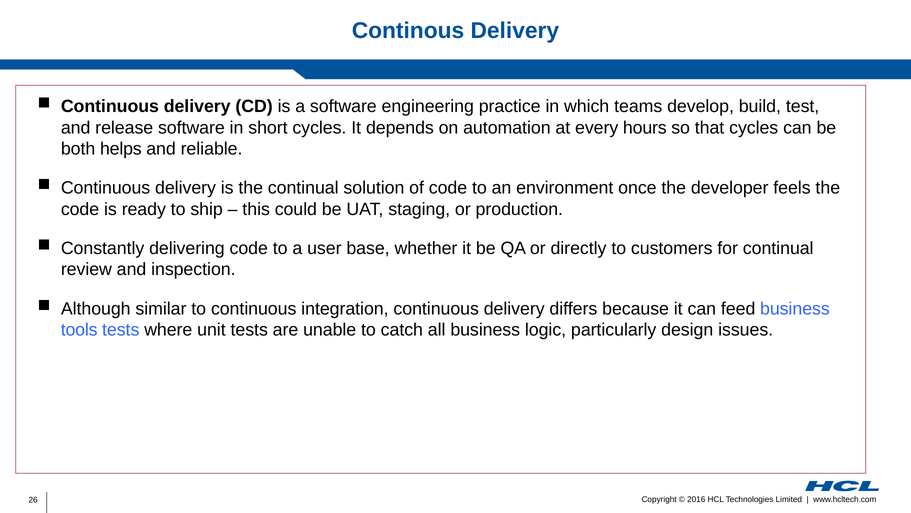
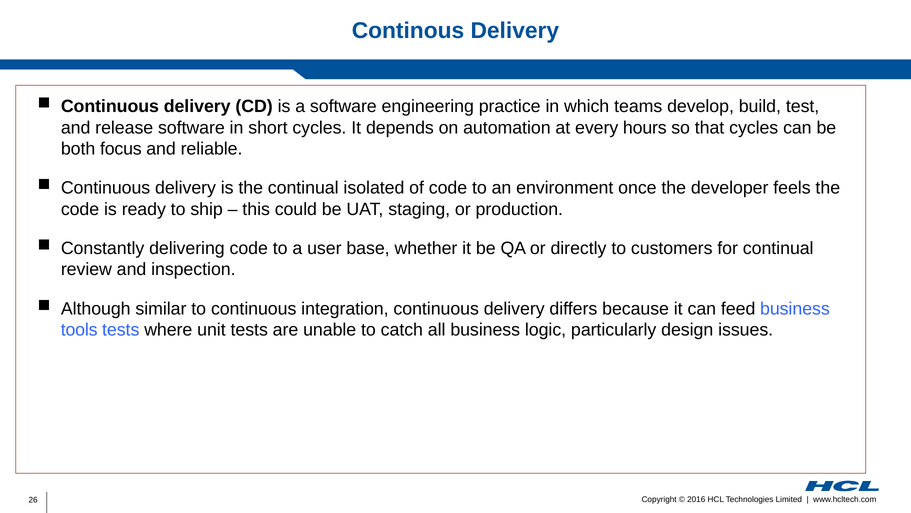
helps: helps -> focus
solution: solution -> isolated
